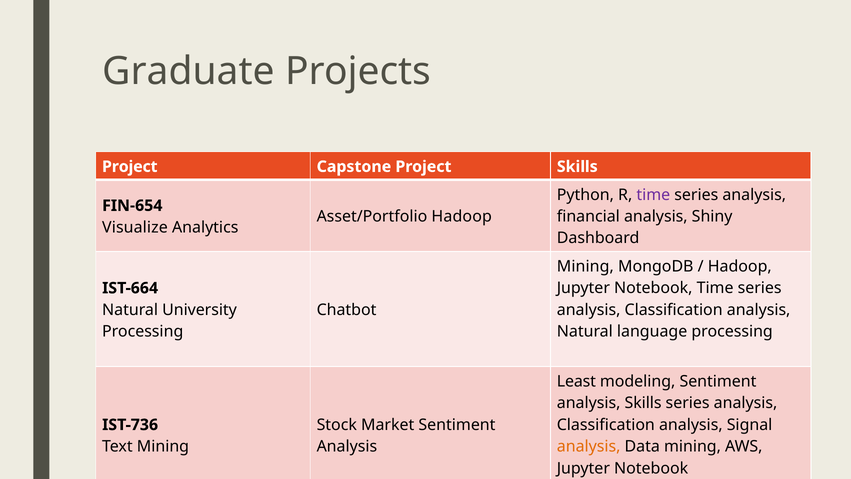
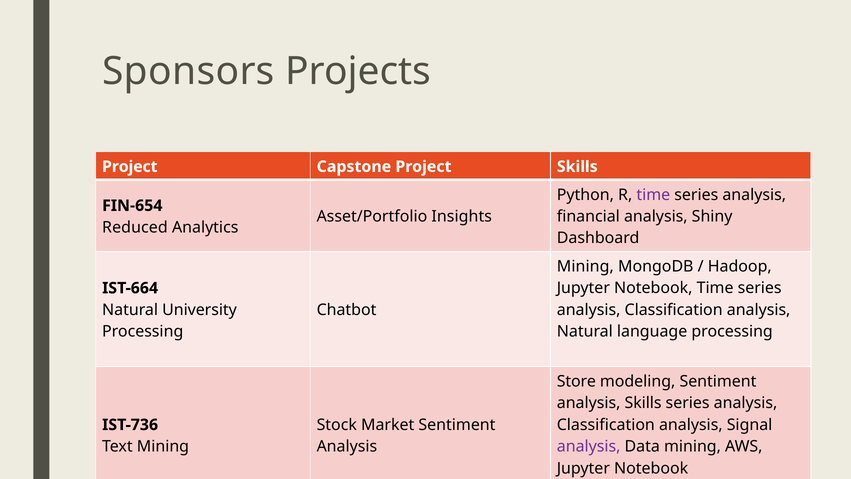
Graduate: Graduate -> Sponsors
Asset/Portfolio Hadoop: Hadoop -> Insights
Visualize: Visualize -> Reduced
Least: Least -> Store
analysis at (589, 446) colour: orange -> purple
